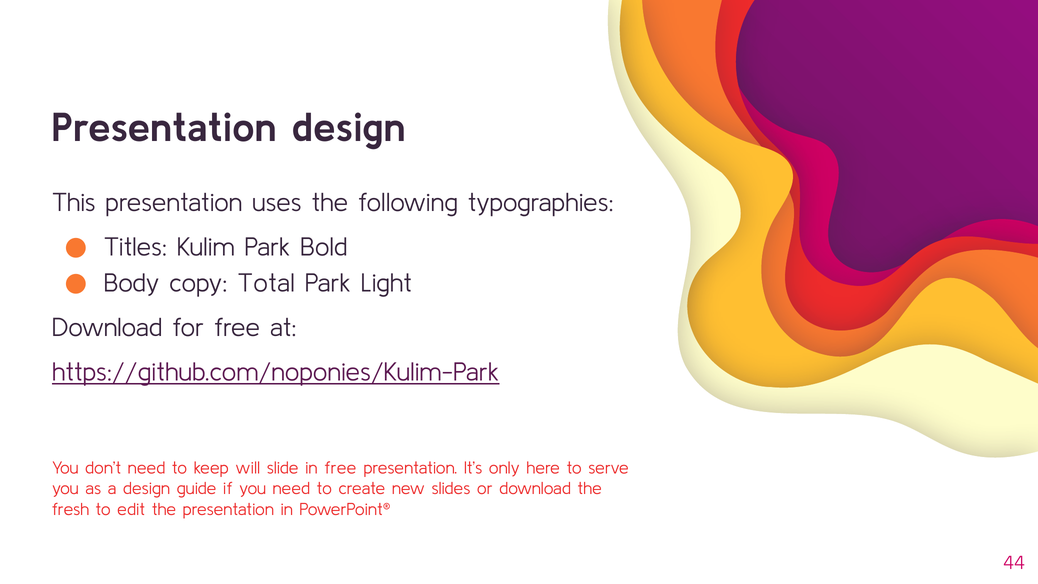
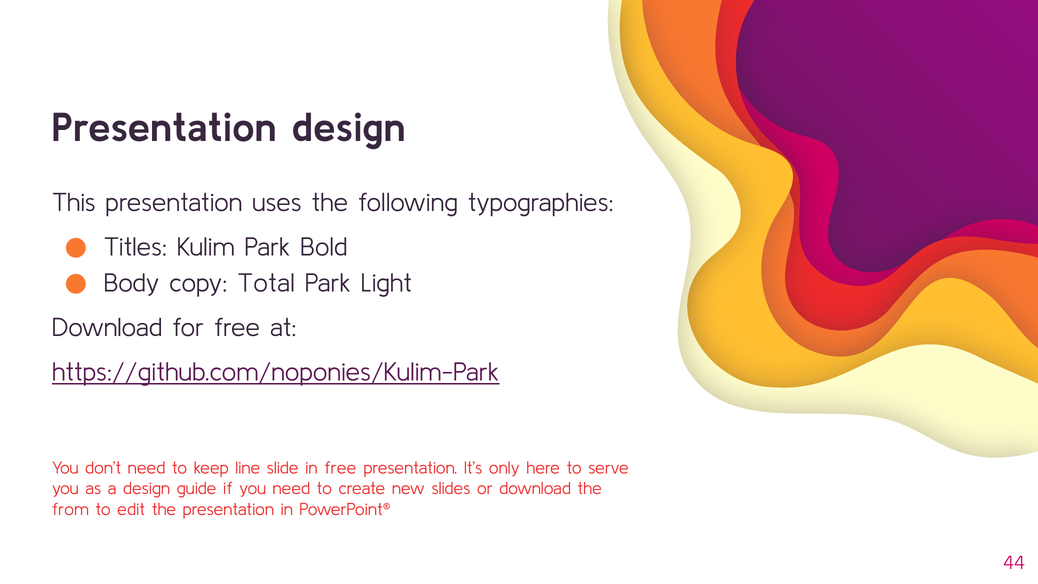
will: will -> line
fresh: fresh -> from
